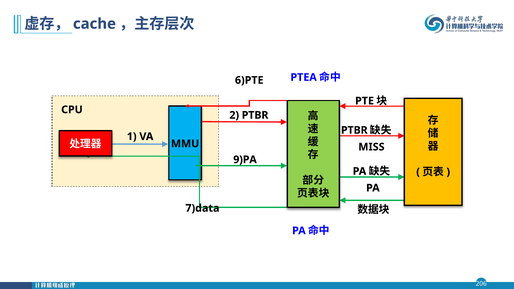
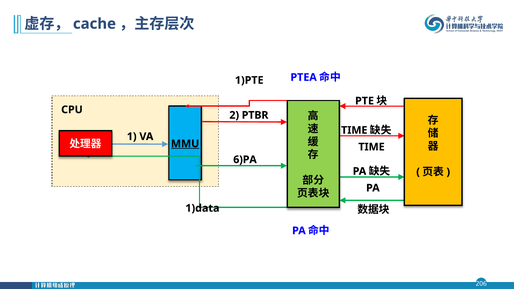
6)PTE: 6)PTE -> 1)PTE
PTBR at (354, 130): PTBR -> TIME
MMU underline: none -> present
MISS at (371, 147): MISS -> TIME
9)PA: 9)PA -> 6)PA
7)data: 7)data -> 1)data
